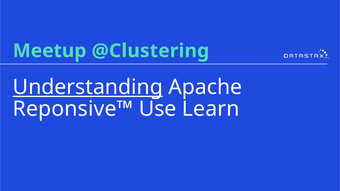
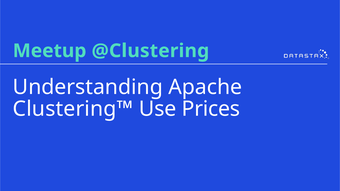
Understanding underline: present -> none
Reponsive™: Reponsive™ -> Clustering™
Learn: Learn -> Prices
